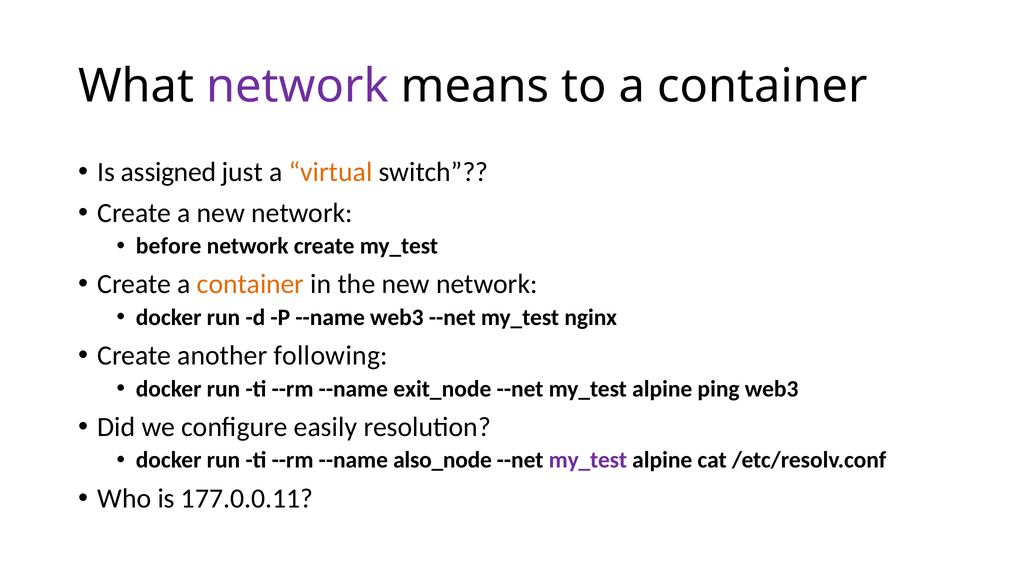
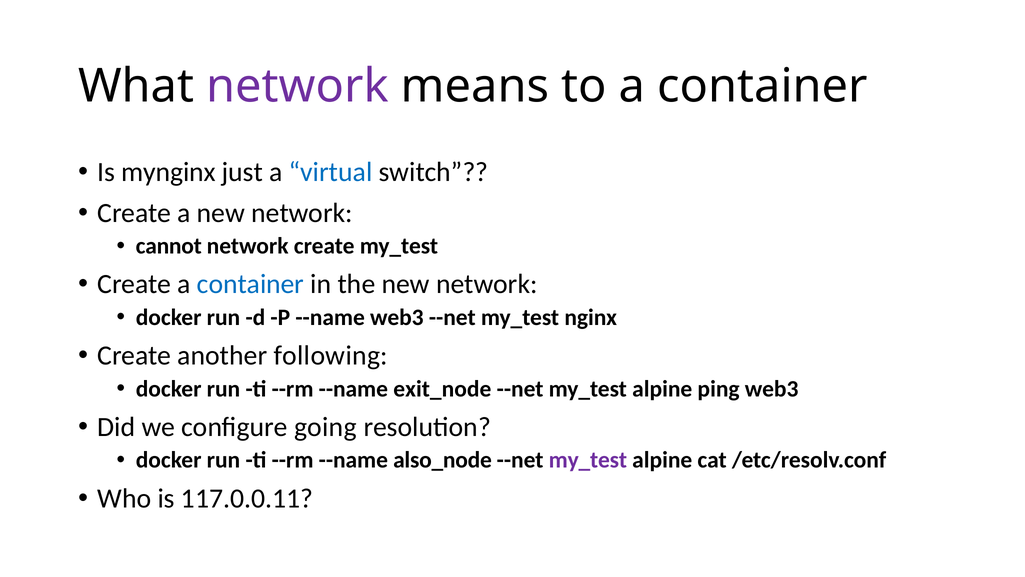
assigned: assigned -> mynginx
virtual colour: orange -> blue
before: before -> cannot
container at (251, 284) colour: orange -> blue
easily: easily -> going
177.0.0.11: 177.0.0.11 -> 117.0.0.11
